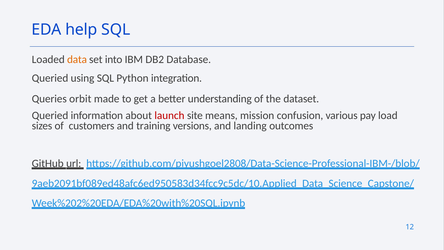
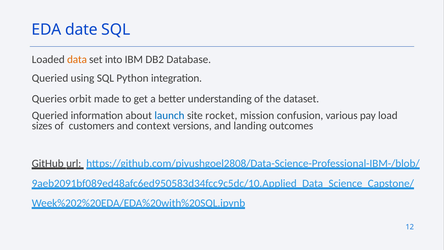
help: help -> date
launch colour: red -> blue
means: means -> rocket
training: training -> context
